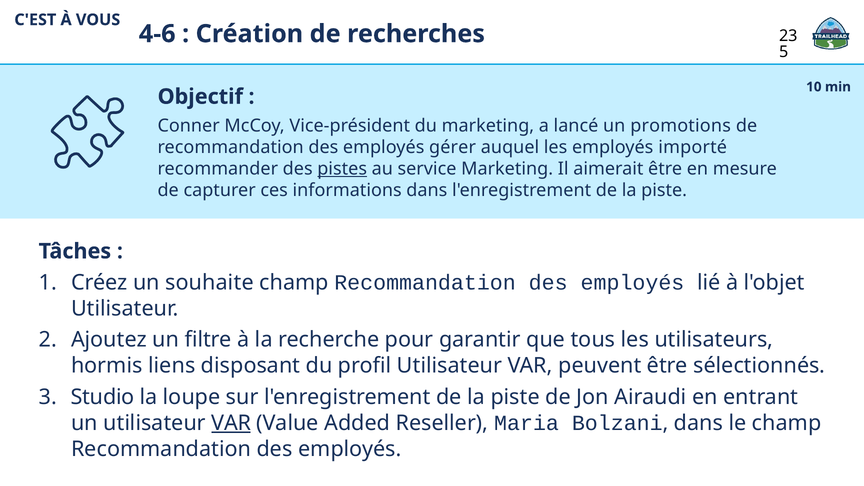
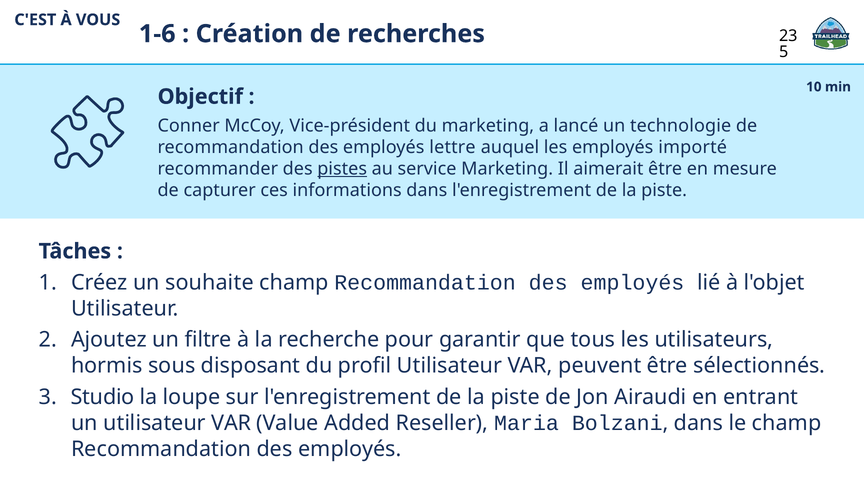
4-6: 4-6 -> 1-6
promotions: promotions -> technologie
gérer: gérer -> lettre
liens: liens -> sous
VAR at (231, 423) underline: present -> none
